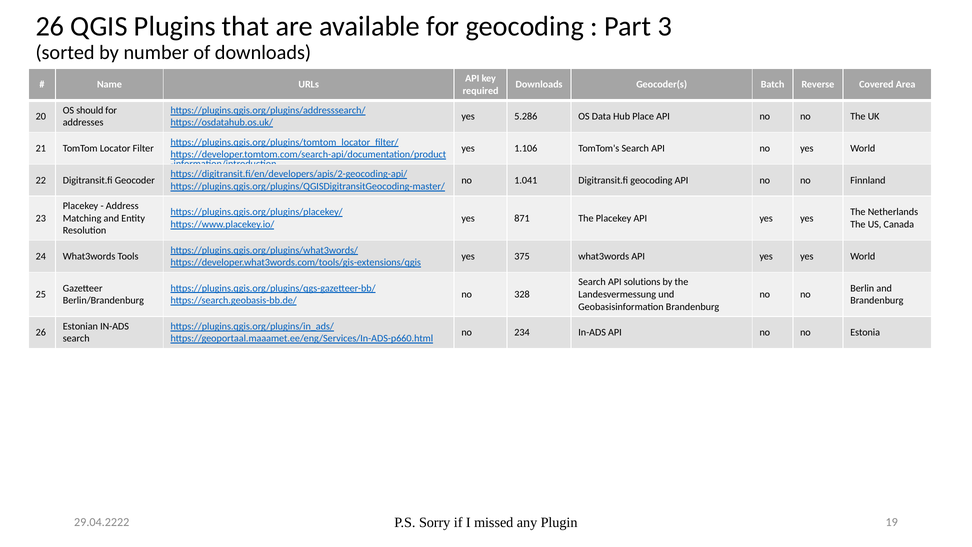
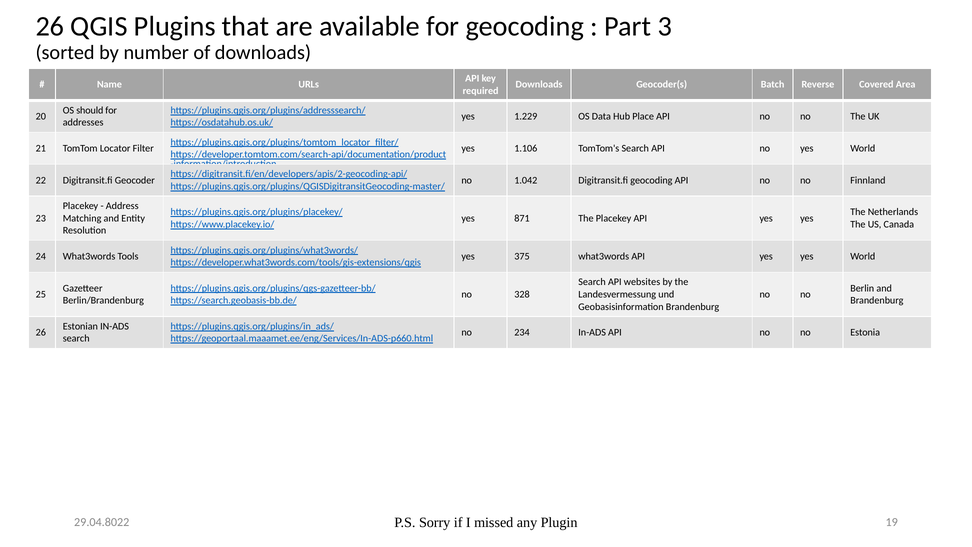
5.286: 5.286 -> 1.229
1.041: 1.041 -> 1.042
solutions: solutions -> websites
29.04.2222: 29.04.2222 -> 29.04.8022
